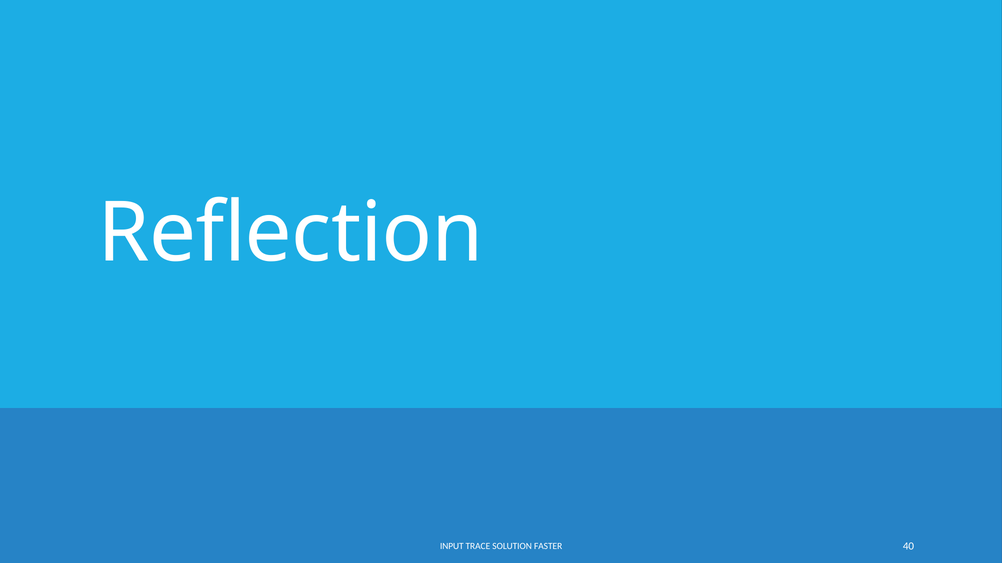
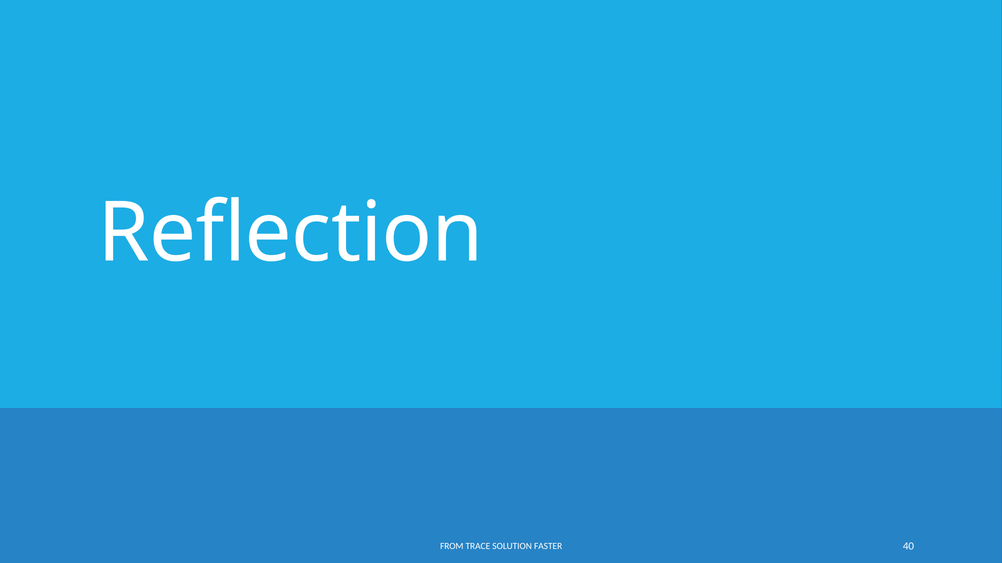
INPUT: INPUT -> FROM
